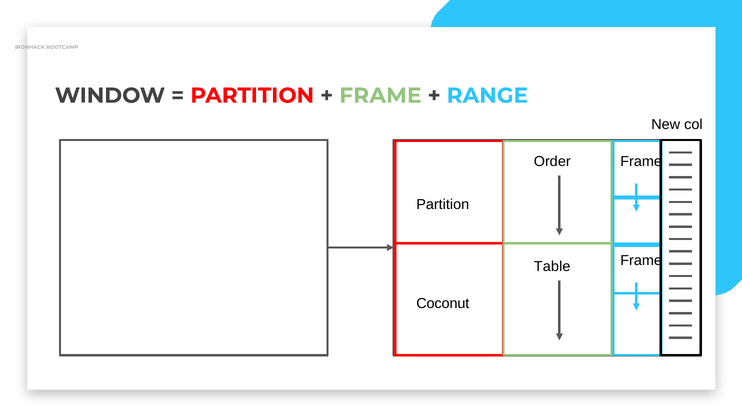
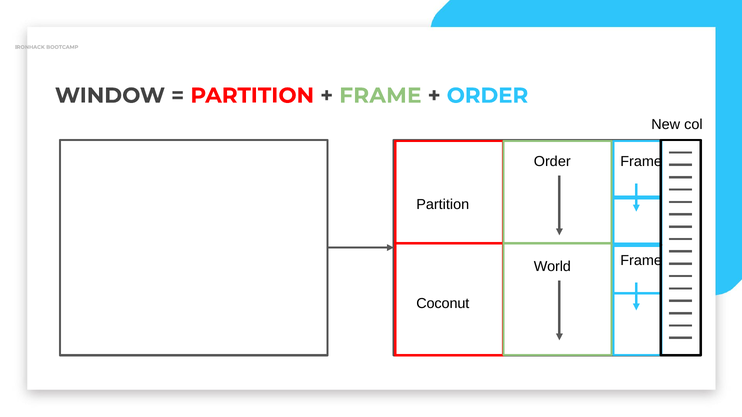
RANGE at (487, 96): RANGE -> ORDER
Table: Table -> World
